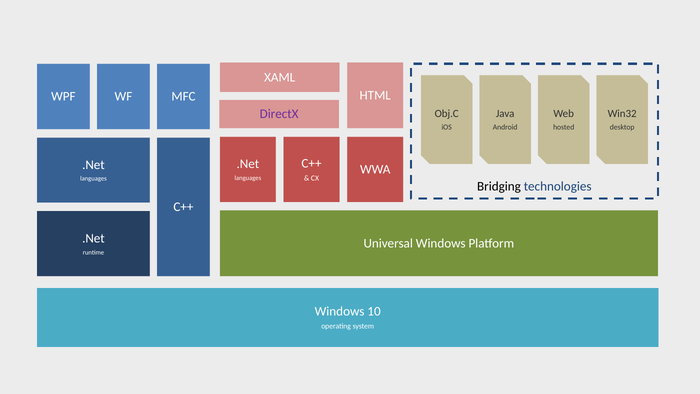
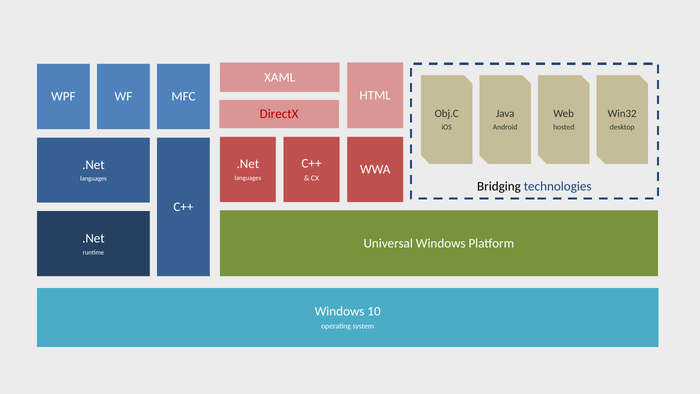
DirectX colour: purple -> red
